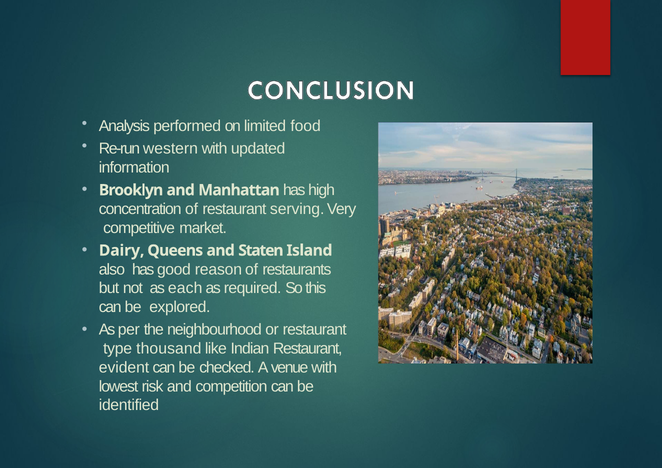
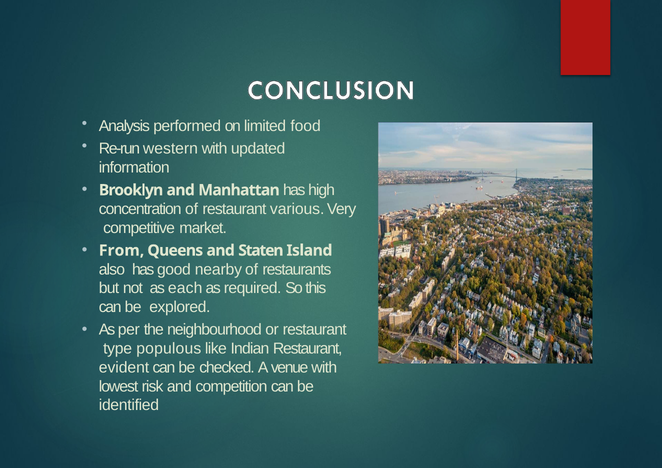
serving: serving -> various
Dairy: Dairy -> From
reason: reason -> nearby
thousand: thousand -> populous
